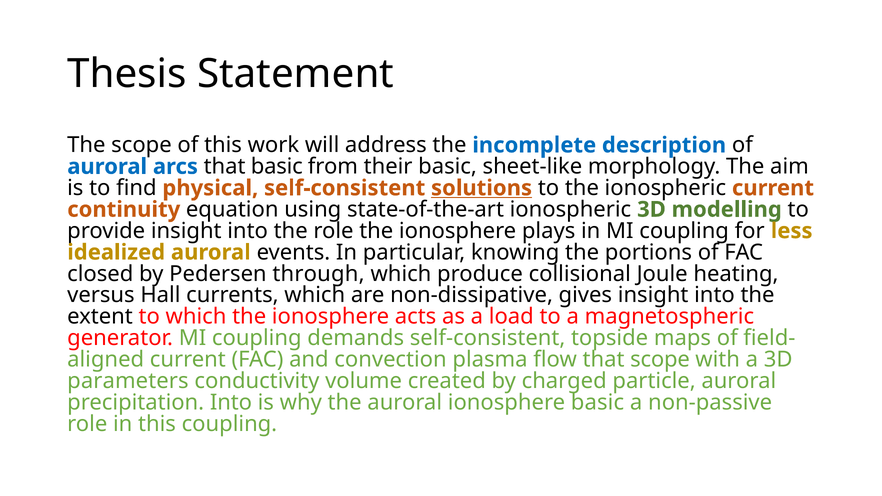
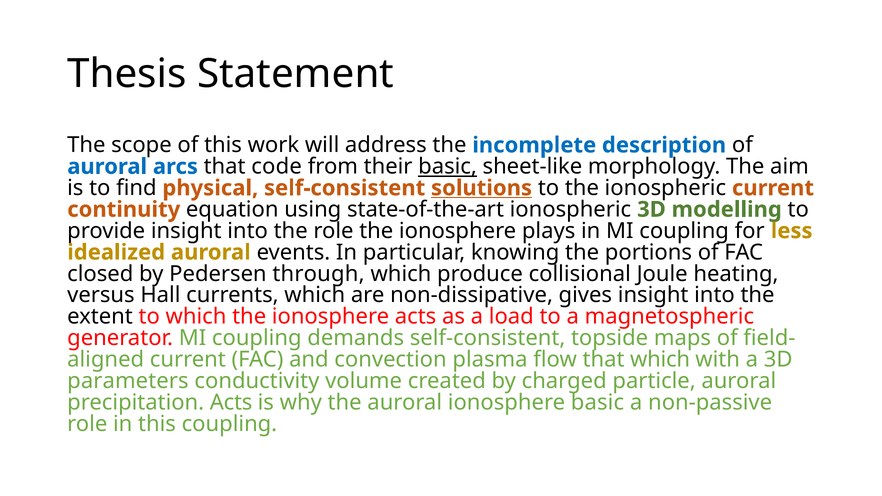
that basic: basic -> code
basic at (448, 167) underline: none -> present
that scope: scope -> which
precipitation Into: Into -> Acts
